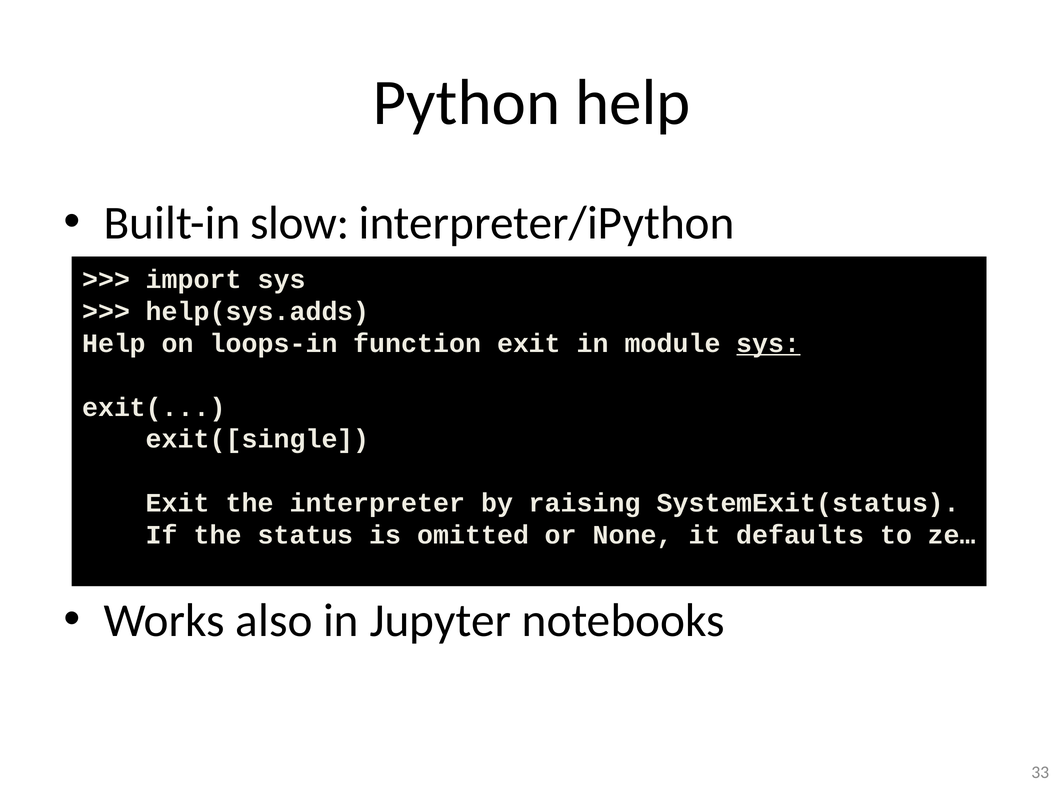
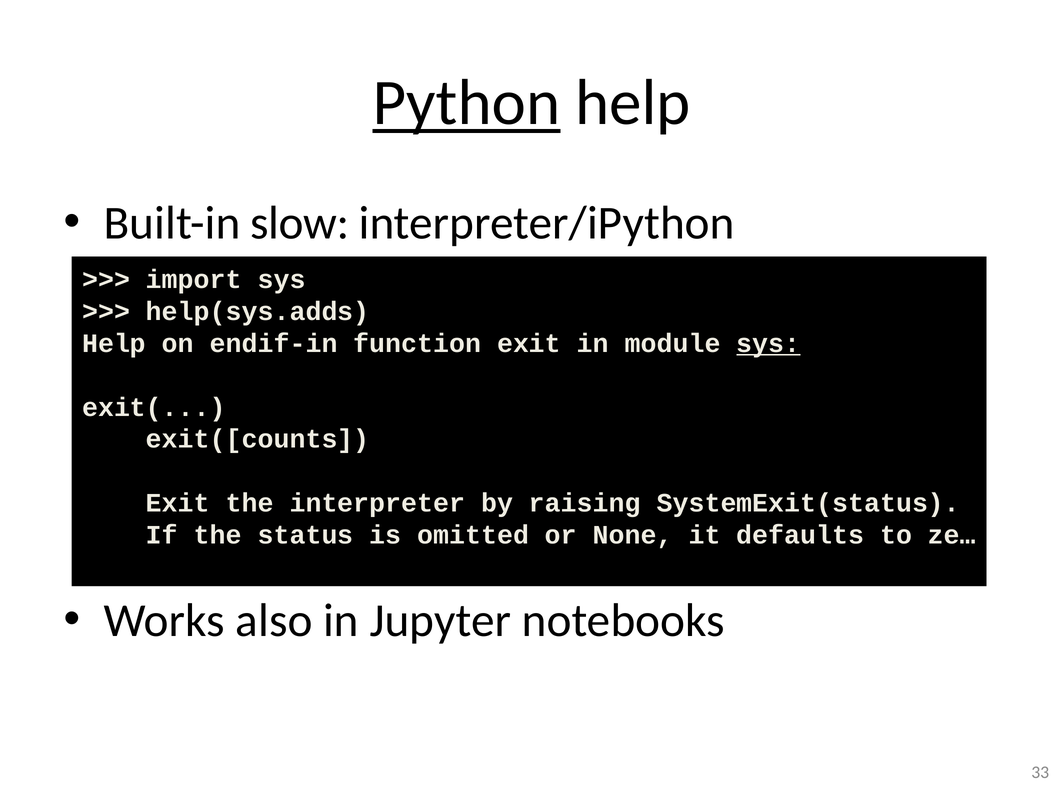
Python underline: none -> present
loops-in: loops-in -> endif-in
exit([single: exit([single -> exit([counts
